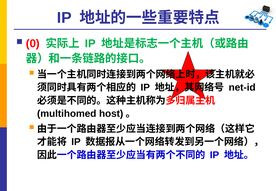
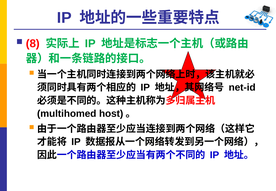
0: 0 -> 8
